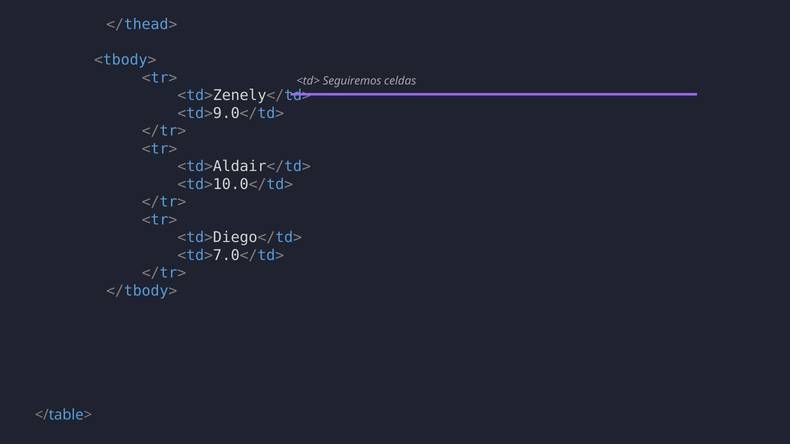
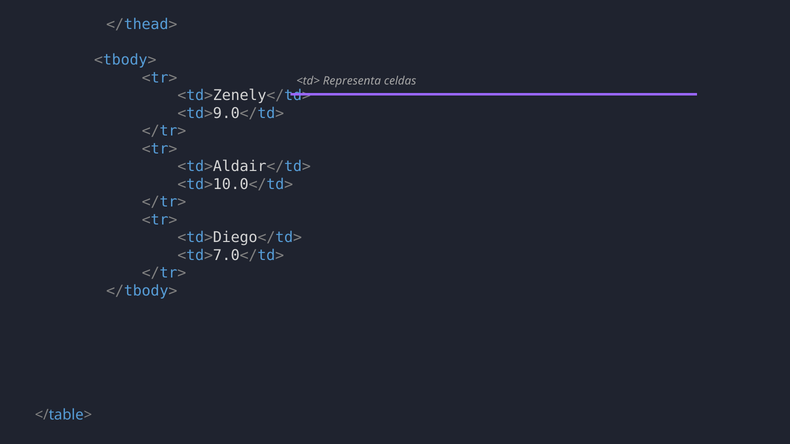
Seguiremos: Seguiremos -> Representa
